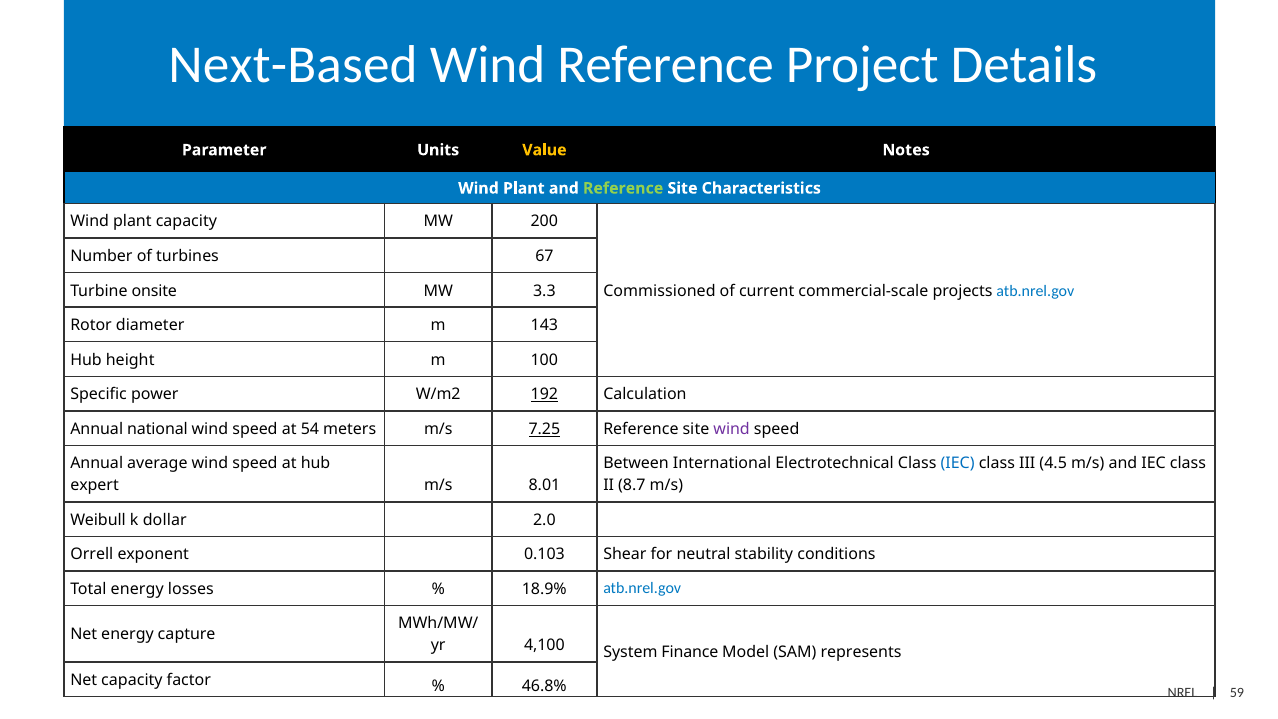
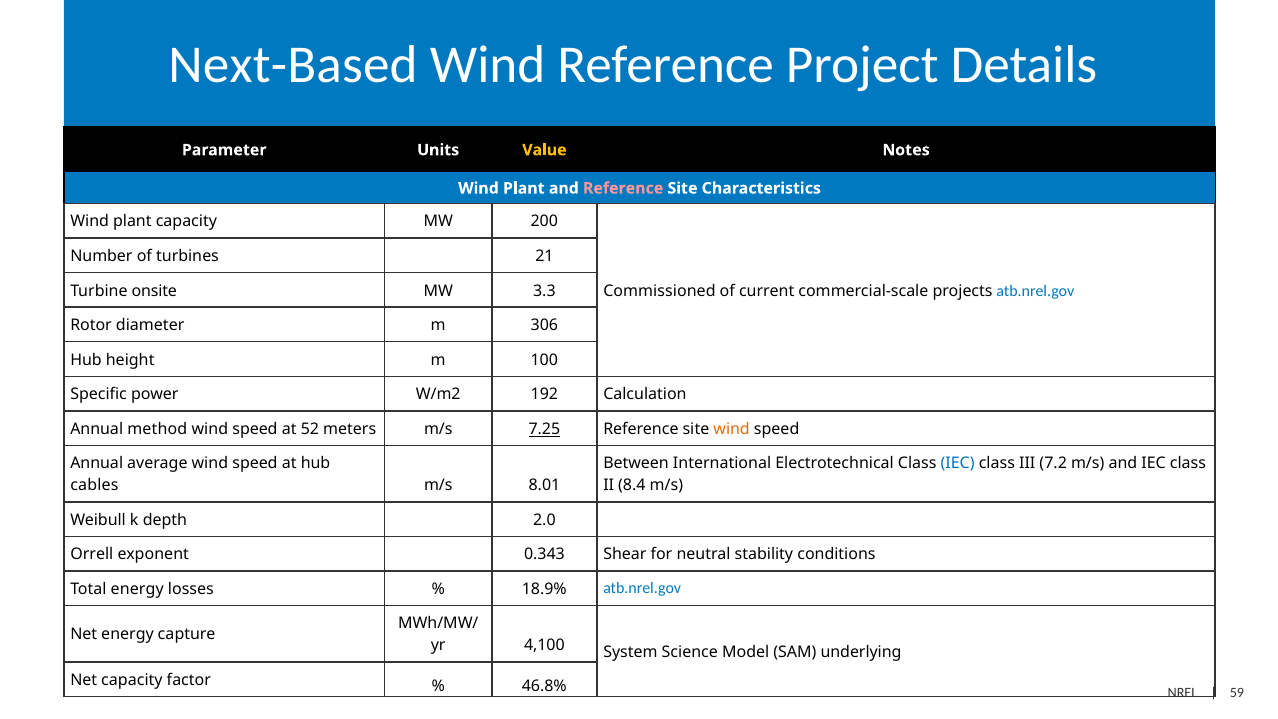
Reference at (623, 188) colour: light green -> pink
67: 67 -> 21
143: 143 -> 306
192 underline: present -> none
national: national -> method
54: 54 -> 52
wind at (732, 429) colour: purple -> orange
4.5: 4.5 -> 7.2
expert: expert -> cables
8.7: 8.7 -> 8.4
dollar: dollar -> depth
0.103: 0.103 -> 0.343
Finance: Finance -> Science
represents: represents -> underlying
